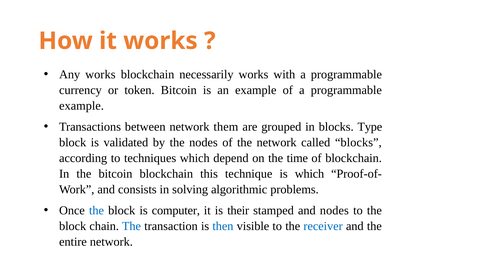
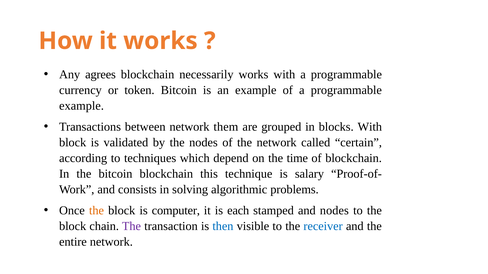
Any works: works -> agrees
blocks Type: Type -> With
called blocks: blocks -> certain
is which: which -> salary
the at (96, 211) colour: blue -> orange
their: their -> each
The at (131, 227) colour: blue -> purple
